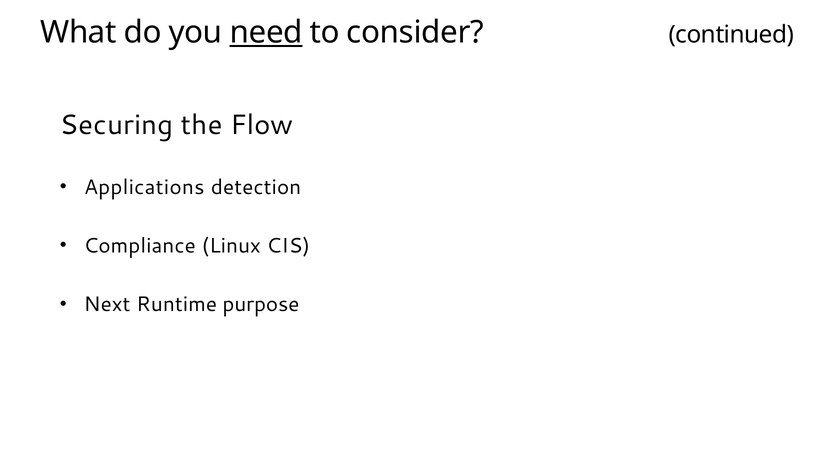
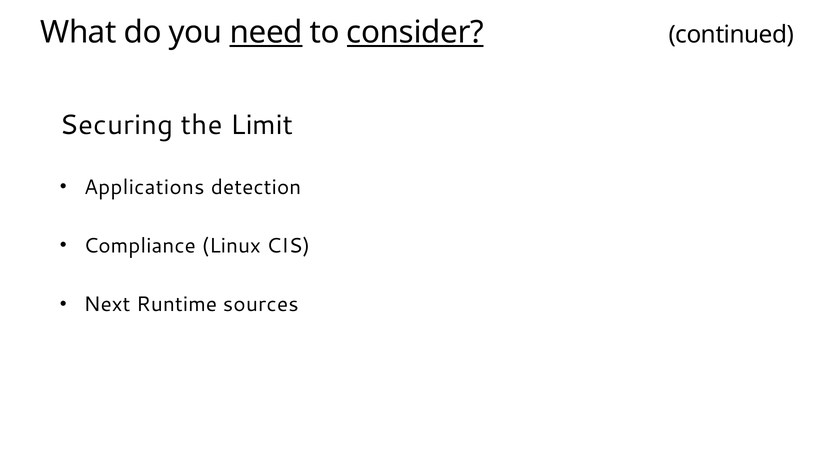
consider underline: none -> present
Flow: Flow -> Limit
purpose: purpose -> sources
